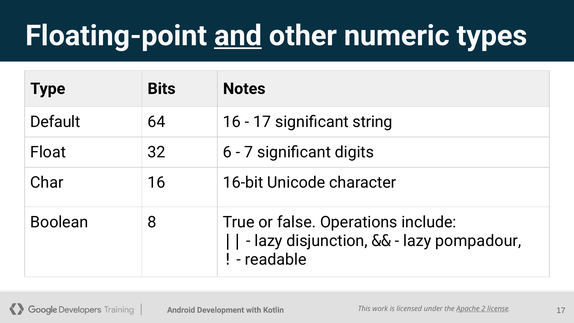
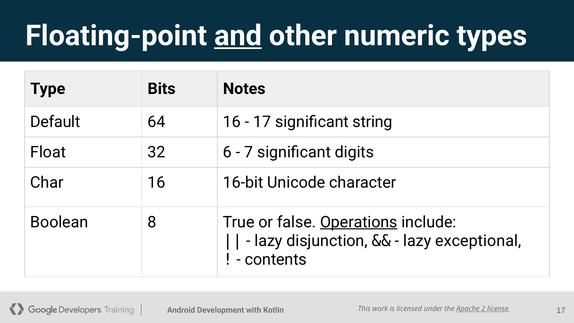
Operations underline: none -> present
pompadour: pompadour -> exceptional
readable: readable -> contents
